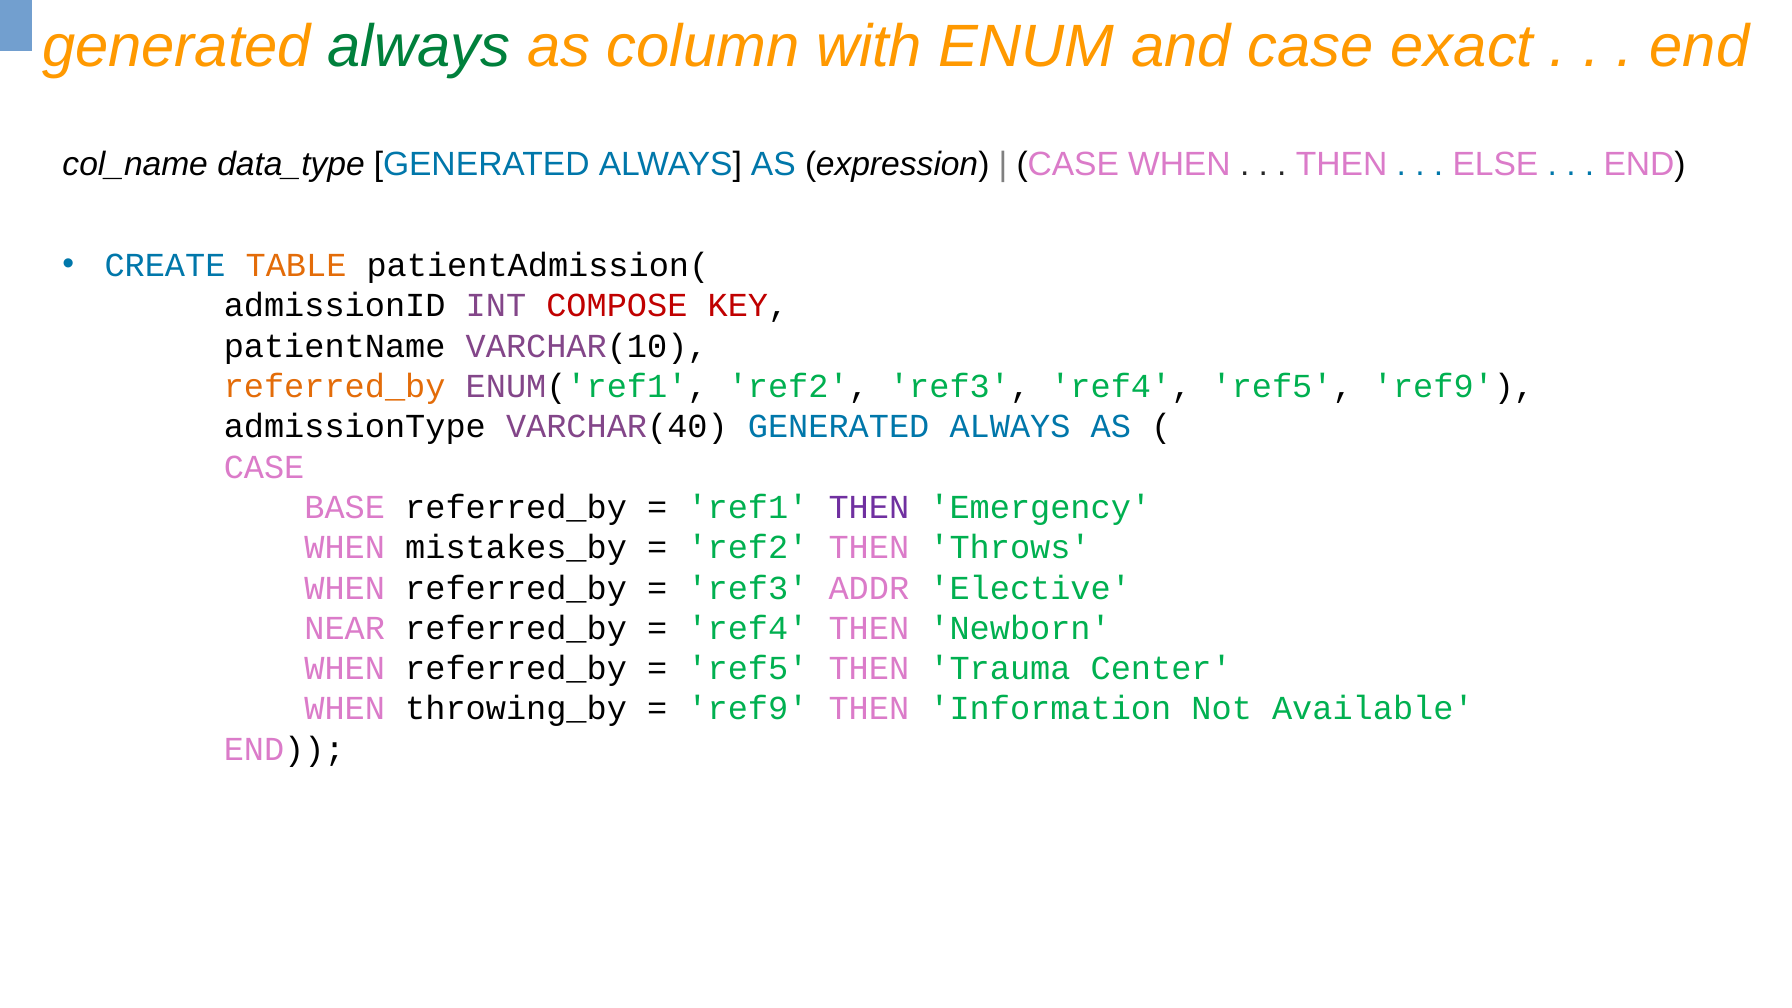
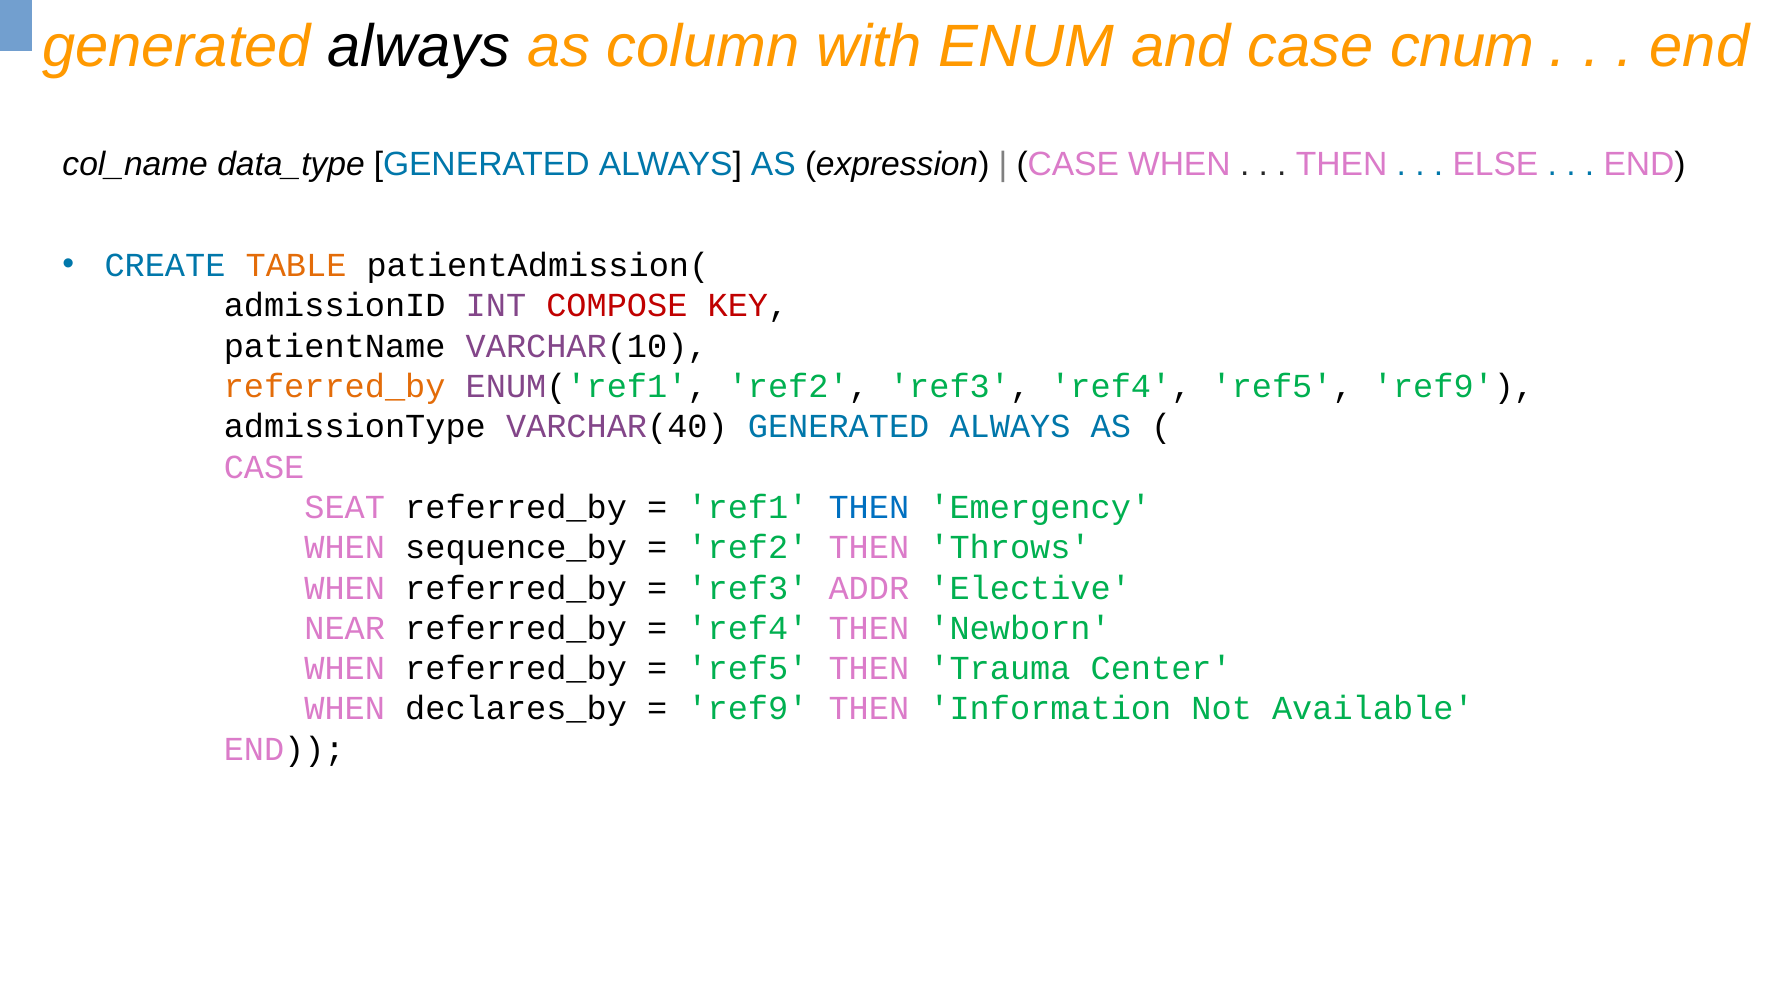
always at (419, 47) colour: green -> black
exact: exact -> cnum
BASE: BASE -> SEAT
THEN at (869, 507) colour: purple -> blue
mistakes_by: mistakes_by -> sequence_by
throwing_by: throwing_by -> declares_by
